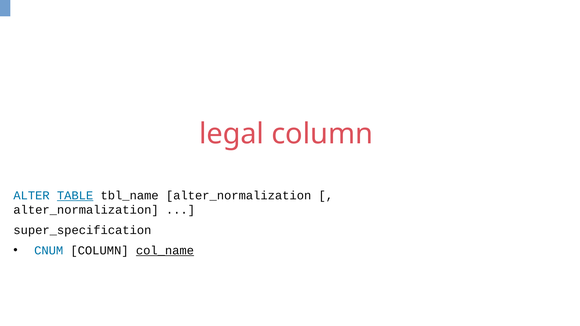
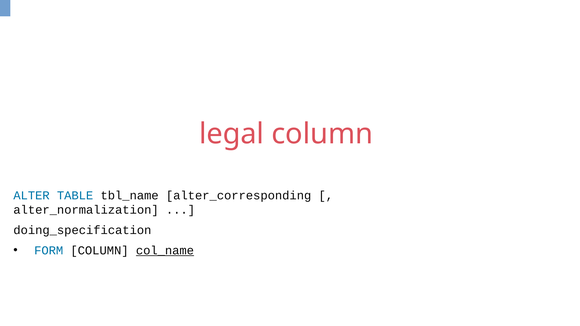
TABLE underline: present -> none
tbl_name alter_normalization: alter_normalization -> alter_corresponding
super_specification: super_specification -> doing_specification
CNUM: CNUM -> FORM
